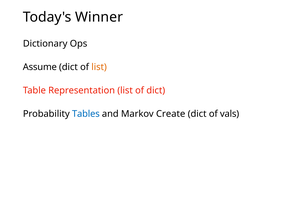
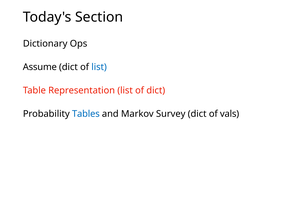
Winner: Winner -> Section
list at (99, 67) colour: orange -> blue
Create: Create -> Survey
